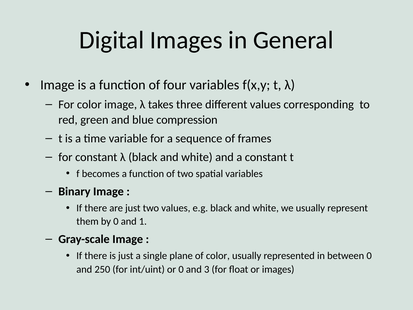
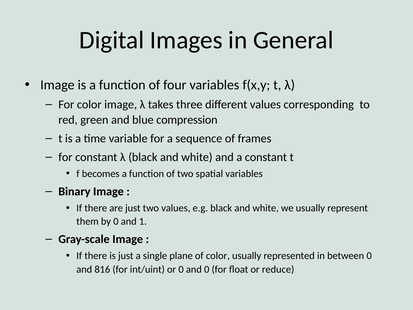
250: 250 -> 816
and 3: 3 -> 0
or images: images -> reduce
